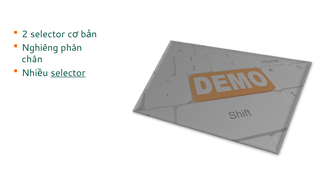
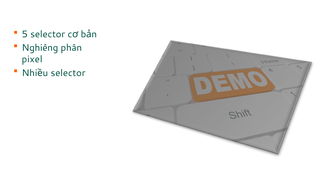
2: 2 -> 5
chân: chân -> pixel
selector at (68, 73) underline: present -> none
